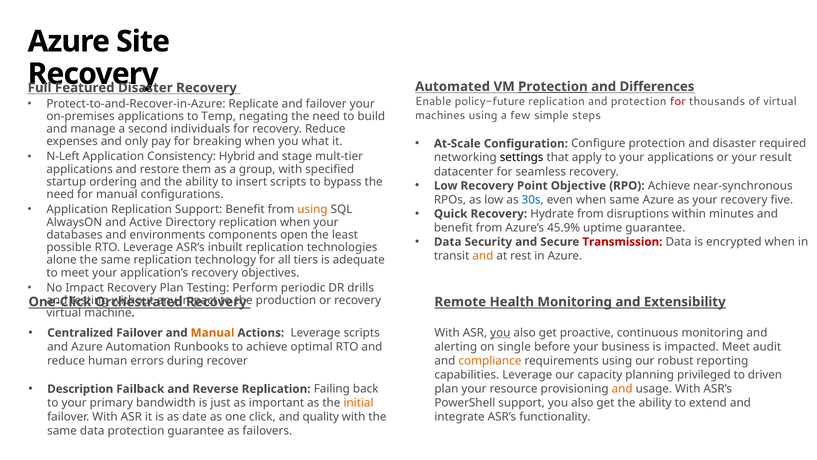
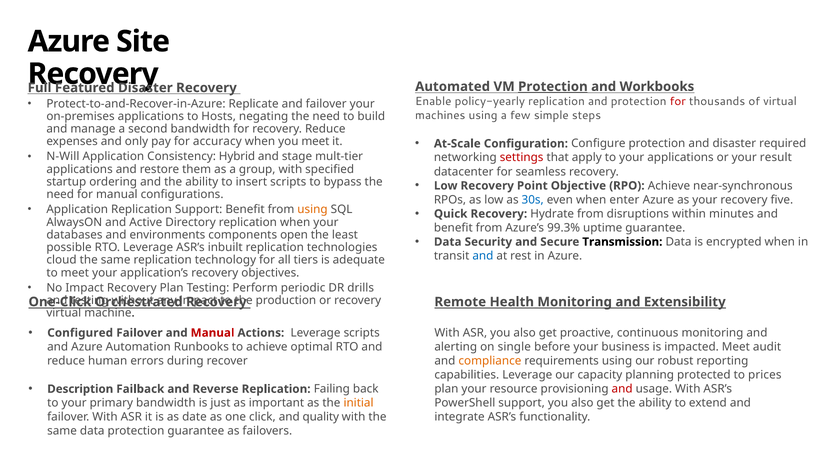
Differences: Differences -> Workbooks
policy-future: policy-future -> policy-yearly
Temp: Temp -> Hosts
second individuals: individuals -> bandwidth
breaking: breaking -> accuracy
you what: what -> meet
N-Left: N-Left -> N-Will
settings colour: black -> red
when same: same -> enter
45.9%: 45.9% -> 99.3%
Transmission colour: red -> black
and at (483, 256) colour: orange -> blue
alone: alone -> cloud
Centralized: Centralized -> Configured
Manual at (213, 332) colour: orange -> red
you at (500, 332) underline: present -> none
privileged: privileged -> protected
driven: driven -> prices
and at (622, 389) colour: orange -> red
